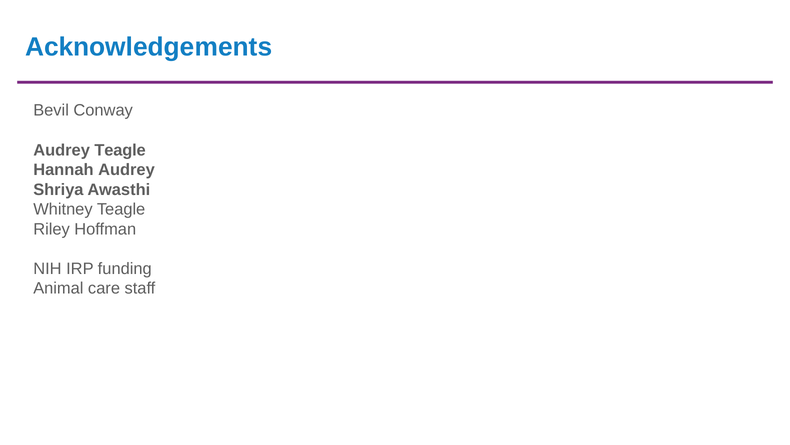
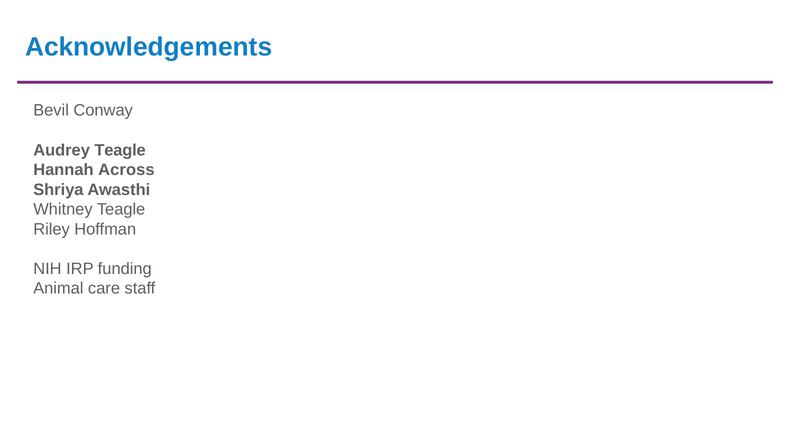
Hannah Audrey: Audrey -> Across
